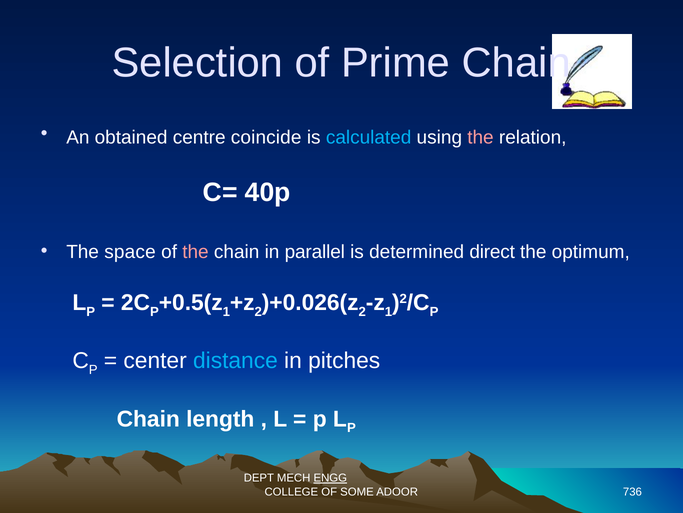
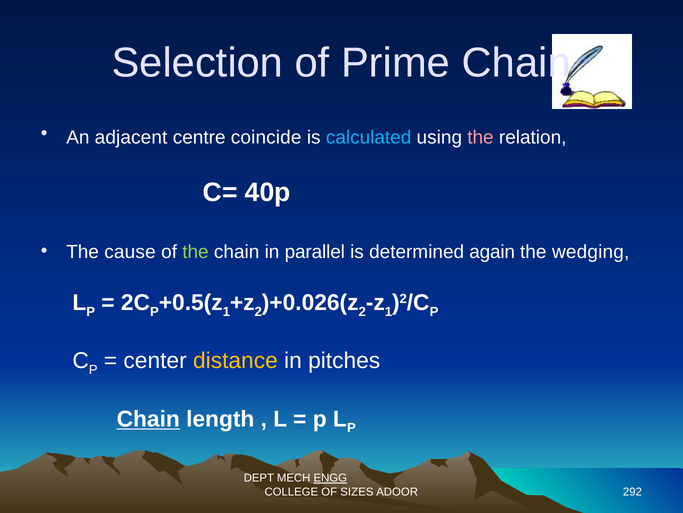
obtained: obtained -> adjacent
space: space -> cause
the at (195, 251) colour: pink -> light green
direct: direct -> again
optimum: optimum -> wedging
distance colour: light blue -> yellow
Chain at (148, 419) underline: none -> present
SOME: SOME -> SIZES
736: 736 -> 292
